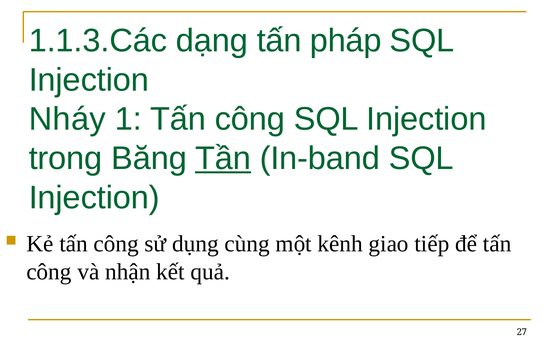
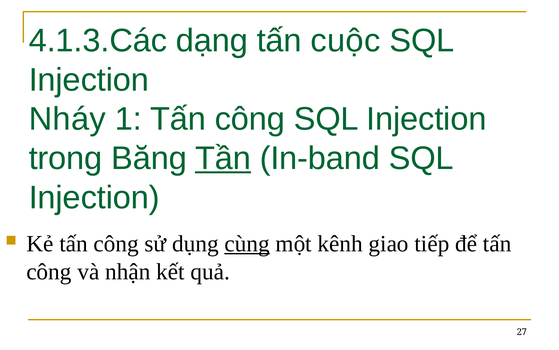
1.1.3.Các: 1.1.3.Các -> 4.1.3.Các
pháp: pháp -> cuộc
cùng underline: none -> present
